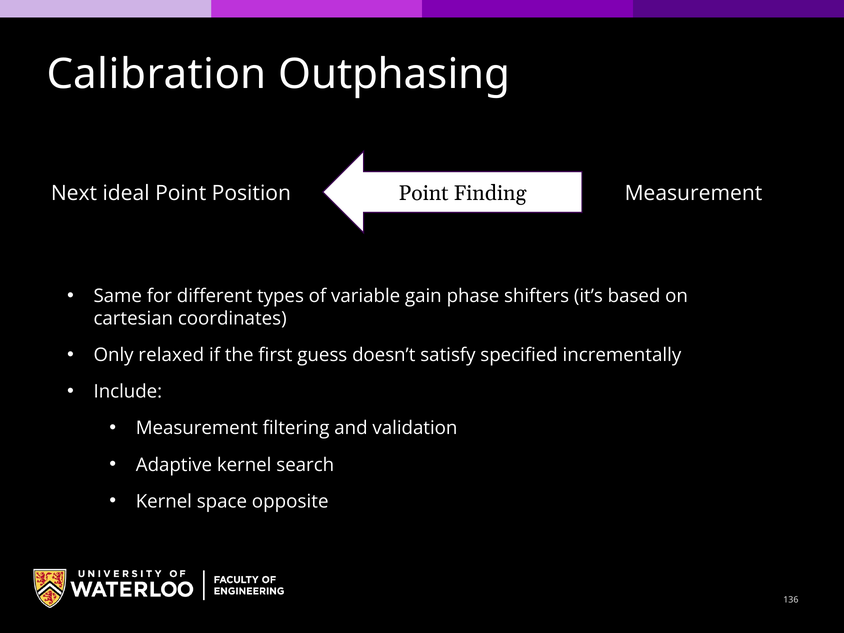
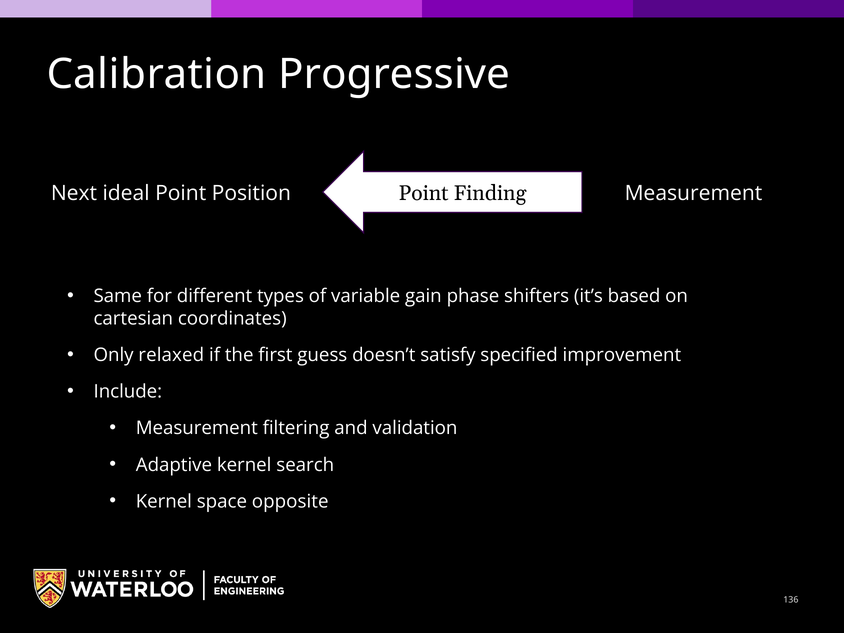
Outphasing: Outphasing -> Progressive
incrementally: incrementally -> improvement
